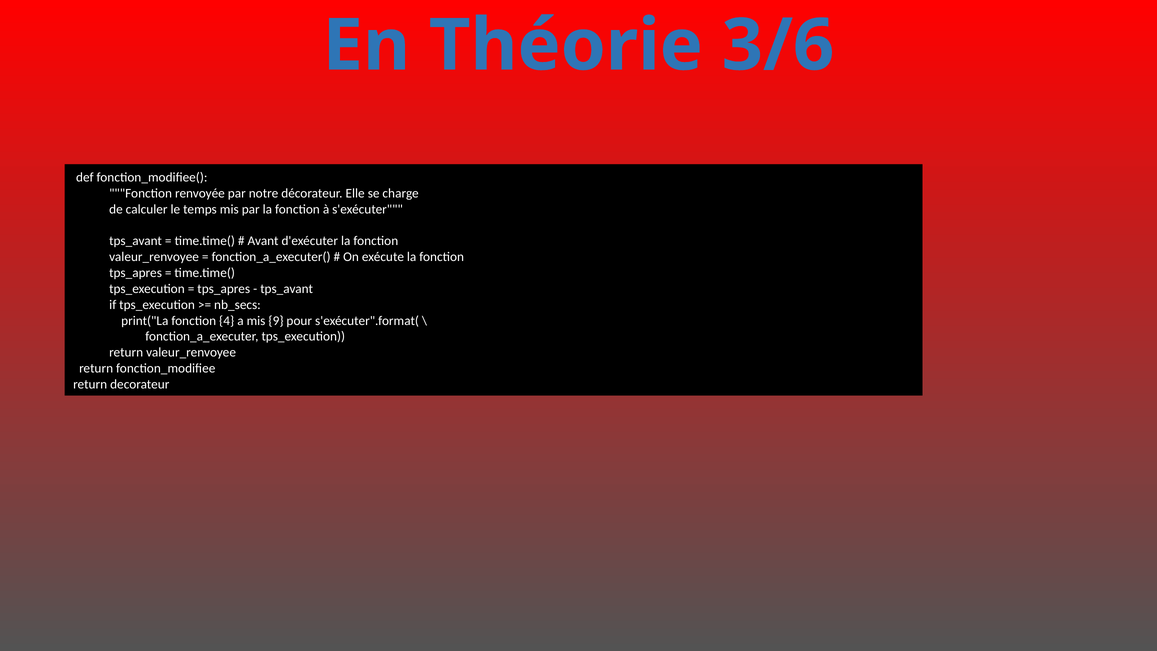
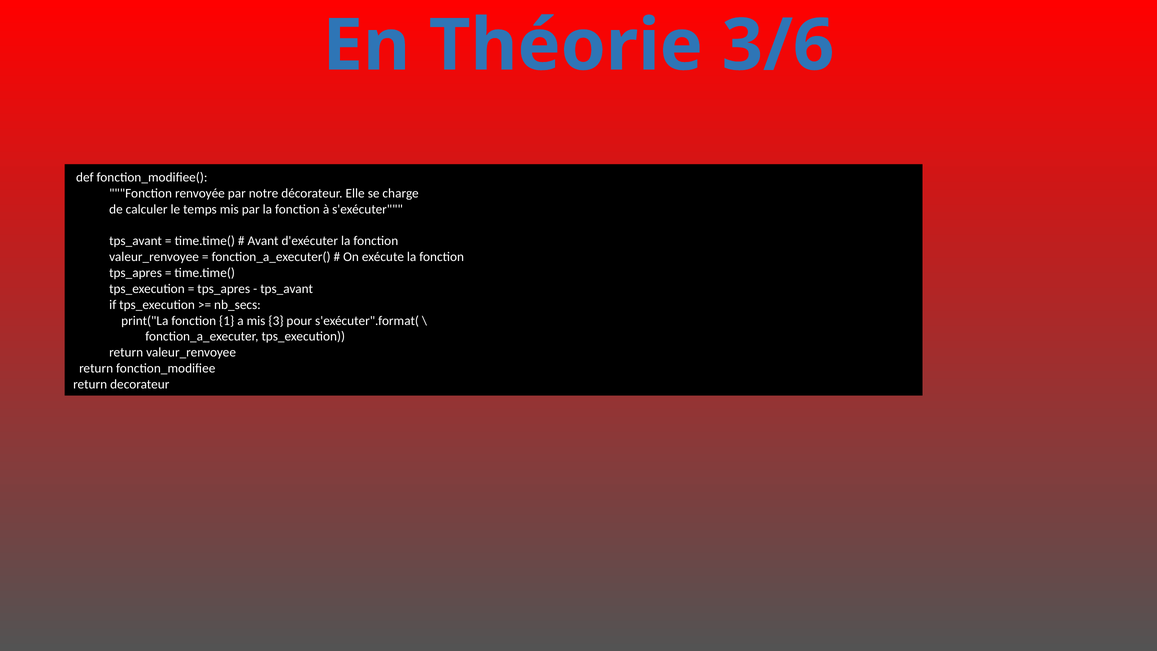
4: 4 -> 1
9: 9 -> 3
